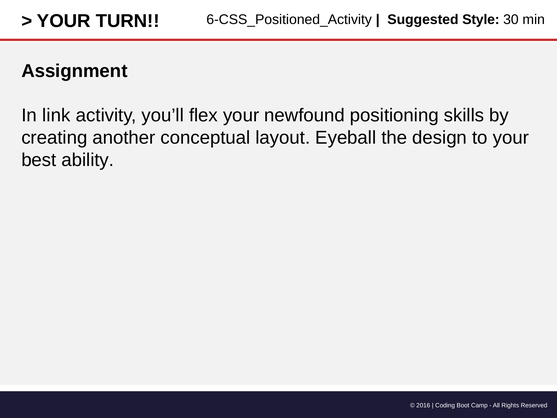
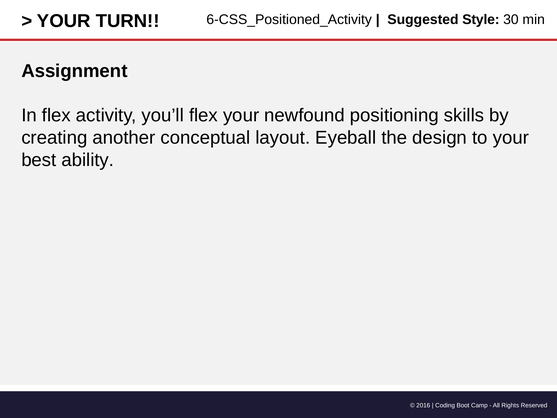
In link: link -> flex
